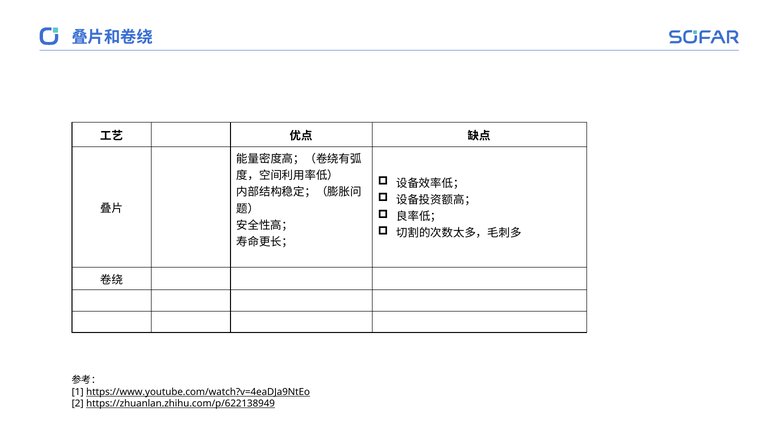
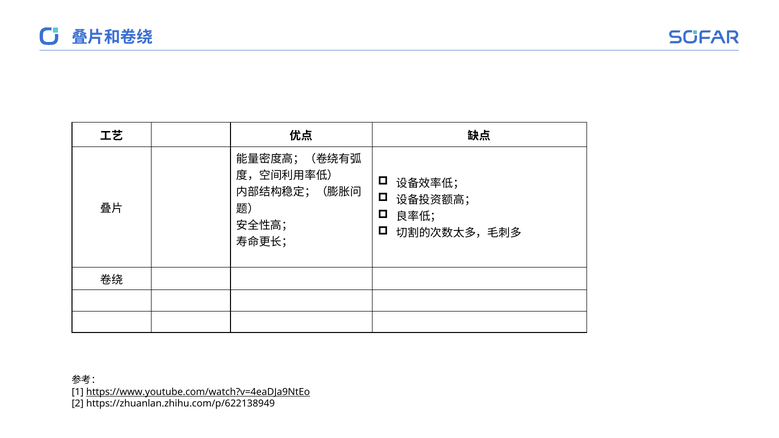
https://zhuanlan.zhihu.com/p/622138949 underline: present -> none
